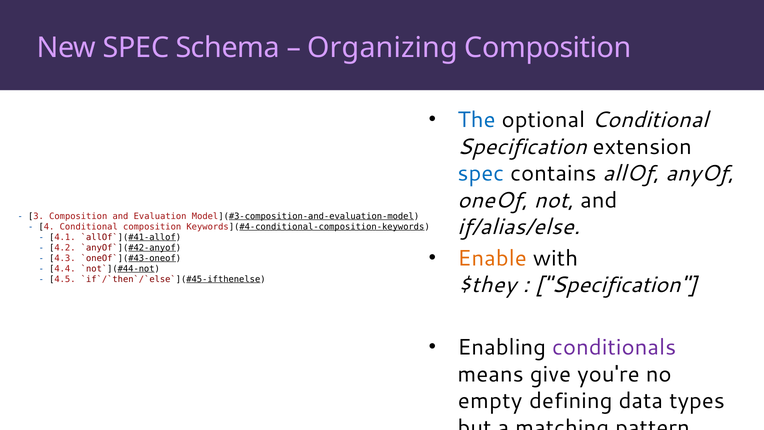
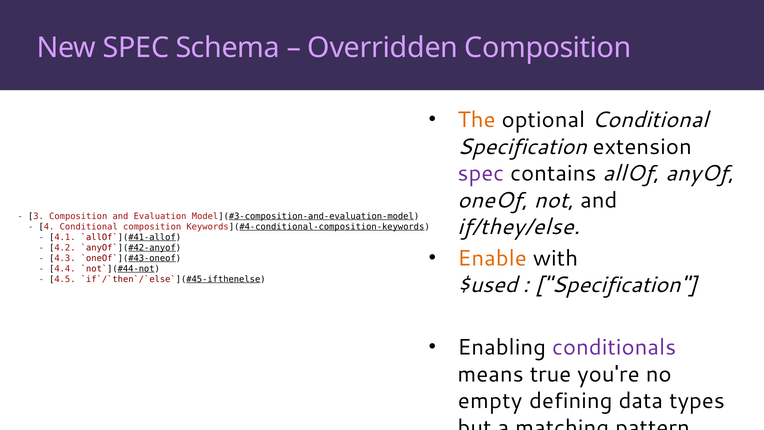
Organizing: Organizing -> Overridden
The colour: blue -> orange
spec at (481, 173) colour: blue -> purple
if/alias/else: if/alias/else -> if/they/else
$they: $they -> $used
give: give -> true
